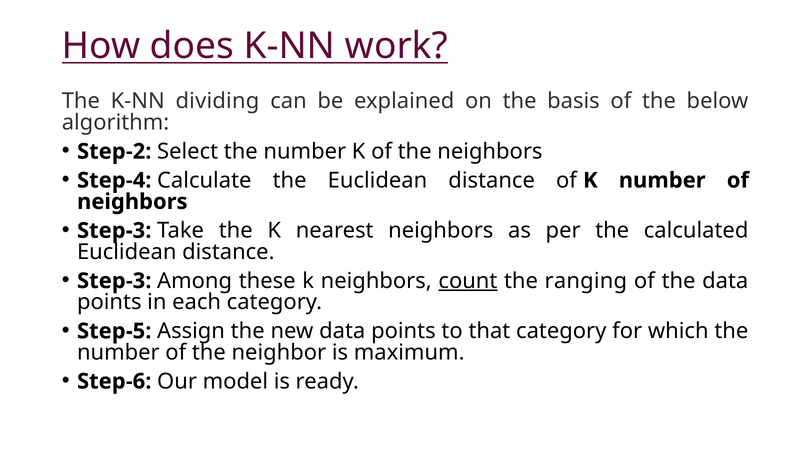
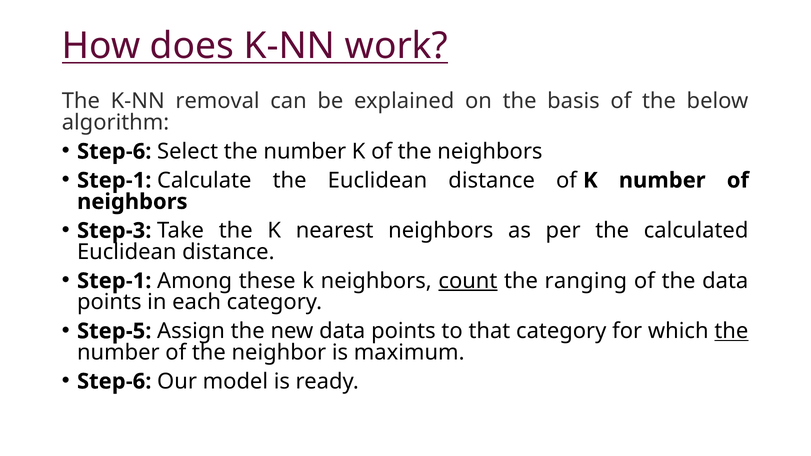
dividing: dividing -> removal
Step-2 at (114, 152): Step-2 -> Step-6
Step-4 at (114, 180): Step-4 -> Step-1
Step-3 at (114, 281): Step-3 -> Step-1
the at (731, 331) underline: none -> present
